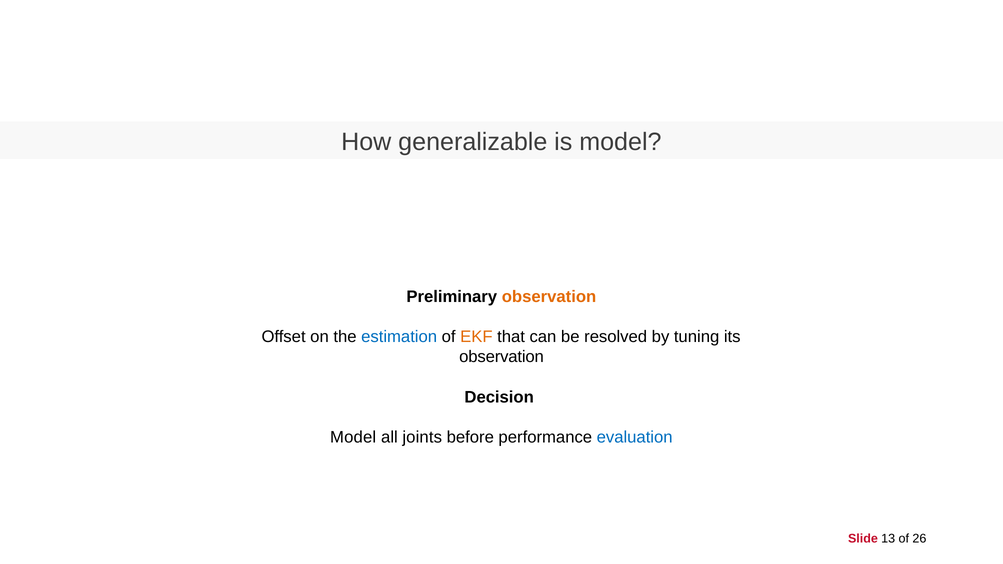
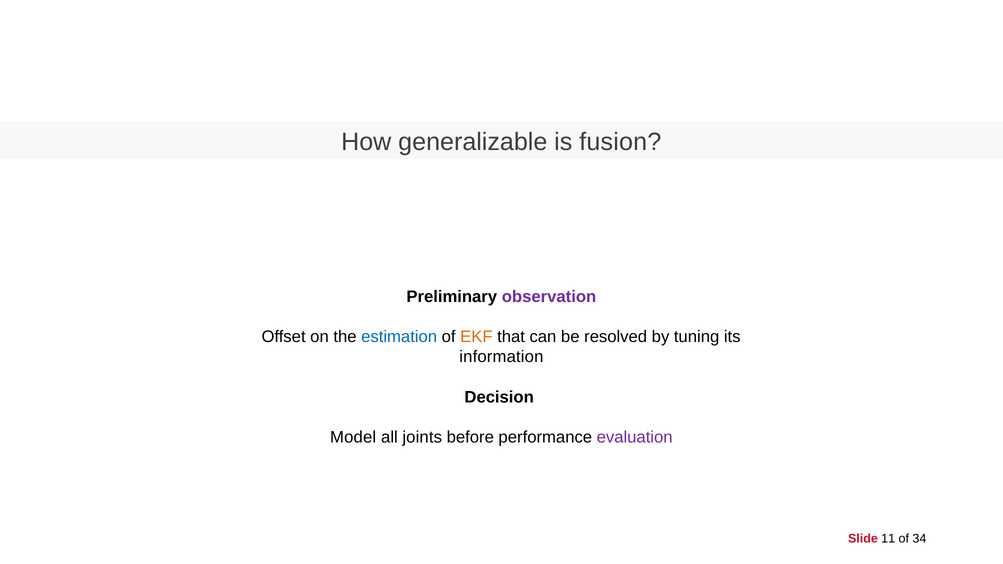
is model: model -> fusion
observation at (549, 297) colour: orange -> purple
observation at (502, 357): observation -> information
evaluation colour: blue -> purple
13: 13 -> 11
26: 26 -> 34
